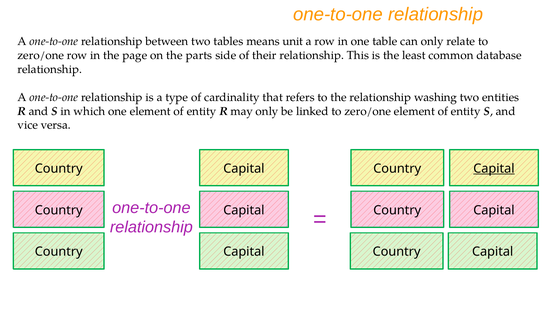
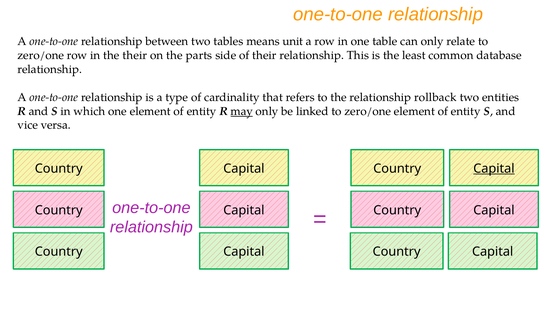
the page: page -> their
washing: washing -> rollback
may underline: none -> present
